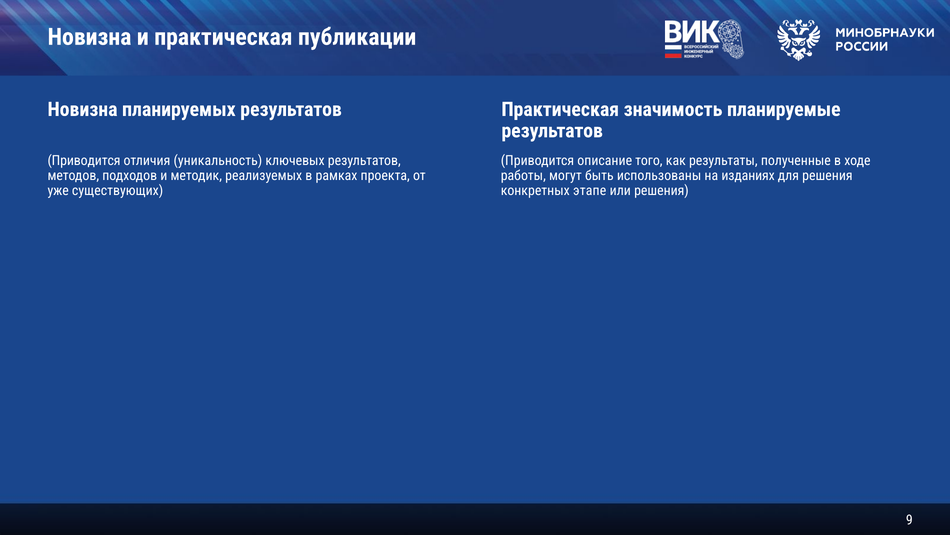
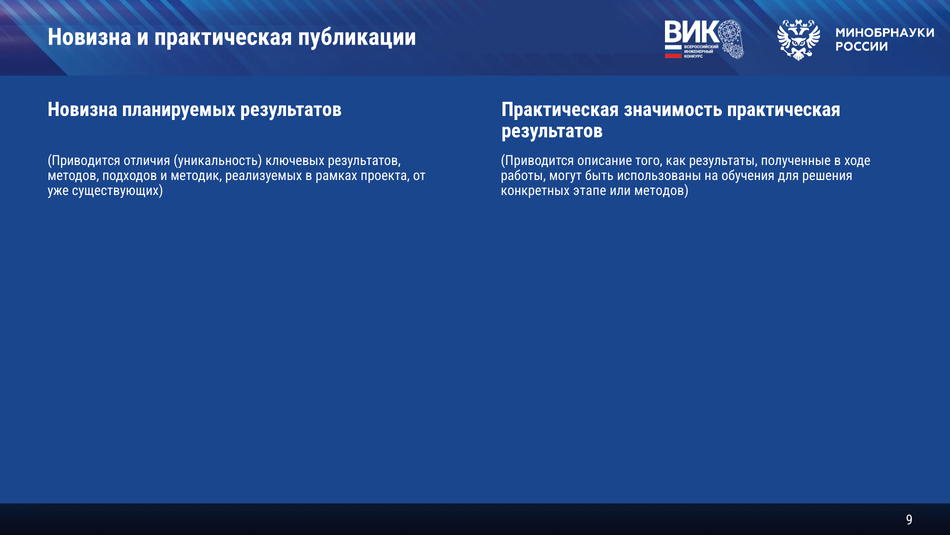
значимость планируемые: планируемые -> практическая
изданиях: изданиях -> обучения
или решения: решения -> методов
